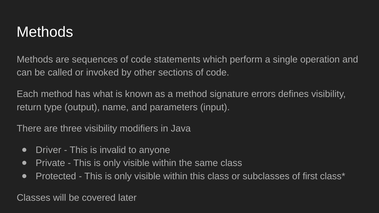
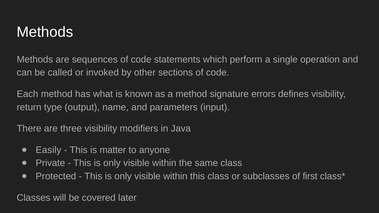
Driver: Driver -> Easily
invalid: invalid -> matter
